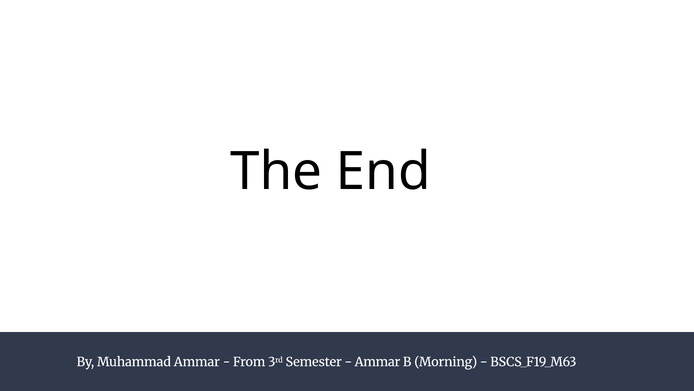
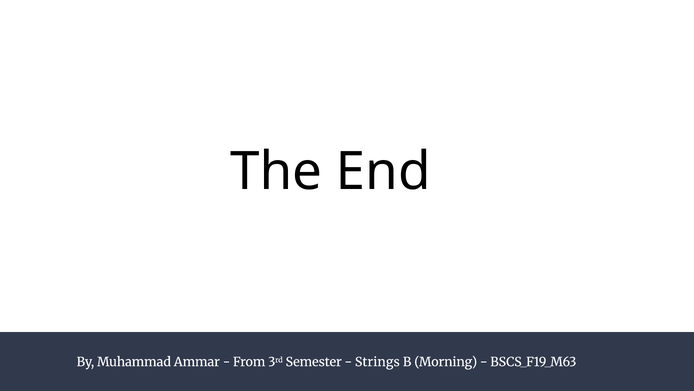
Ammar at (377, 361): Ammar -> Strings
